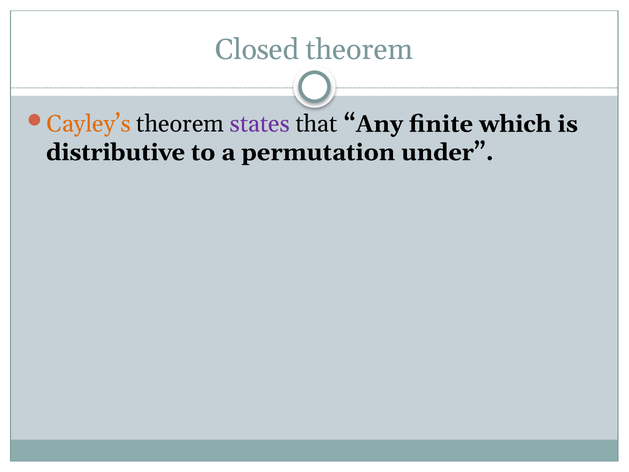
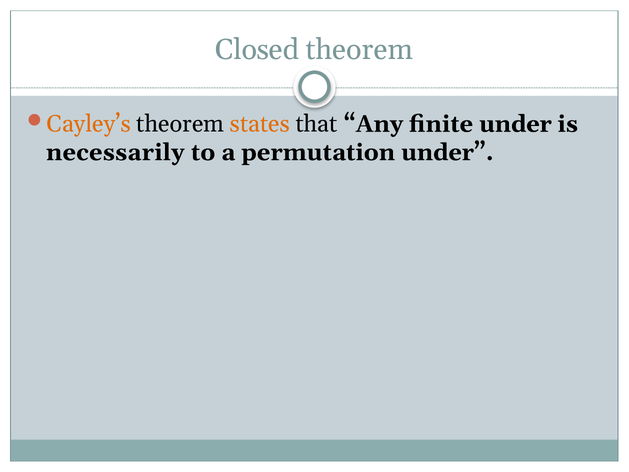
states colour: purple -> orange
finite which: which -> under
distributive: distributive -> necessarily
